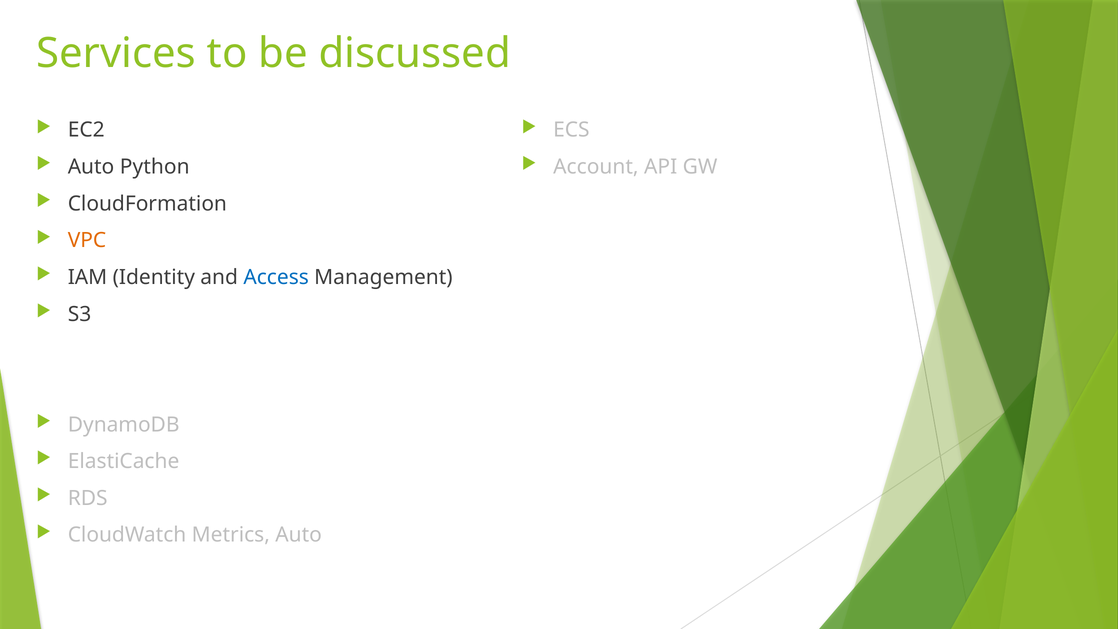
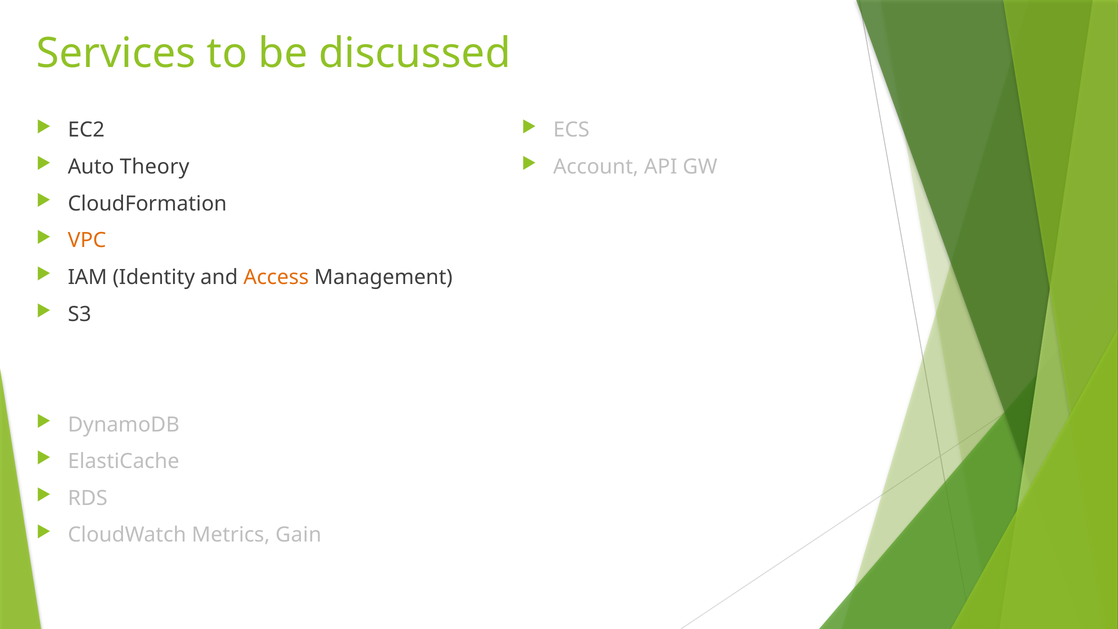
Python: Python -> Theory
Access colour: blue -> orange
Metrics Auto: Auto -> Gain
